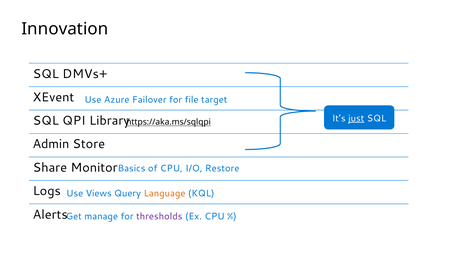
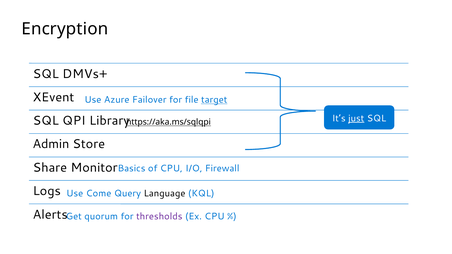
Innovation: Innovation -> Encryption
target underline: none -> present
Restore: Restore -> Firewall
Views: Views -> Come
Language colour: orange -> black
manage: manage -> quorum
